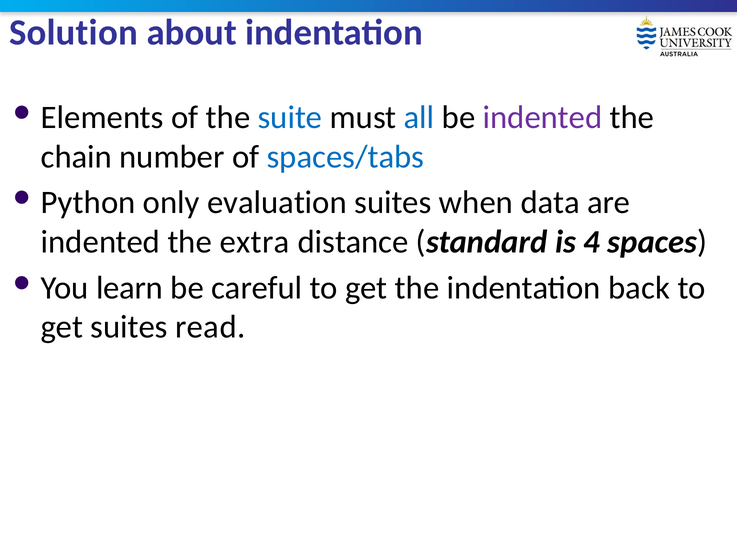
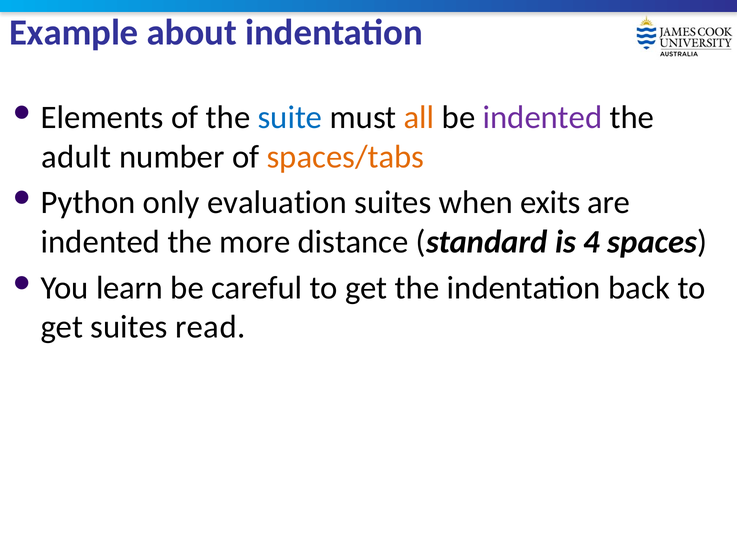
Solution: Solution -> Example
all colour: blue -> orange
chain: chain -> adult
spaces/tabs colour: blue -> orange
data: data -> exits
extra: extra -> more
